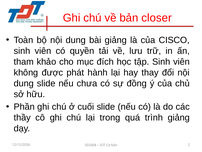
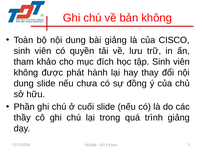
bản closer: closer -> không
